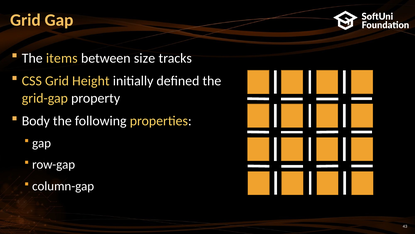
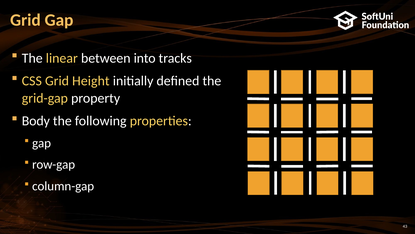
items: items -> linear
size: size -> into
